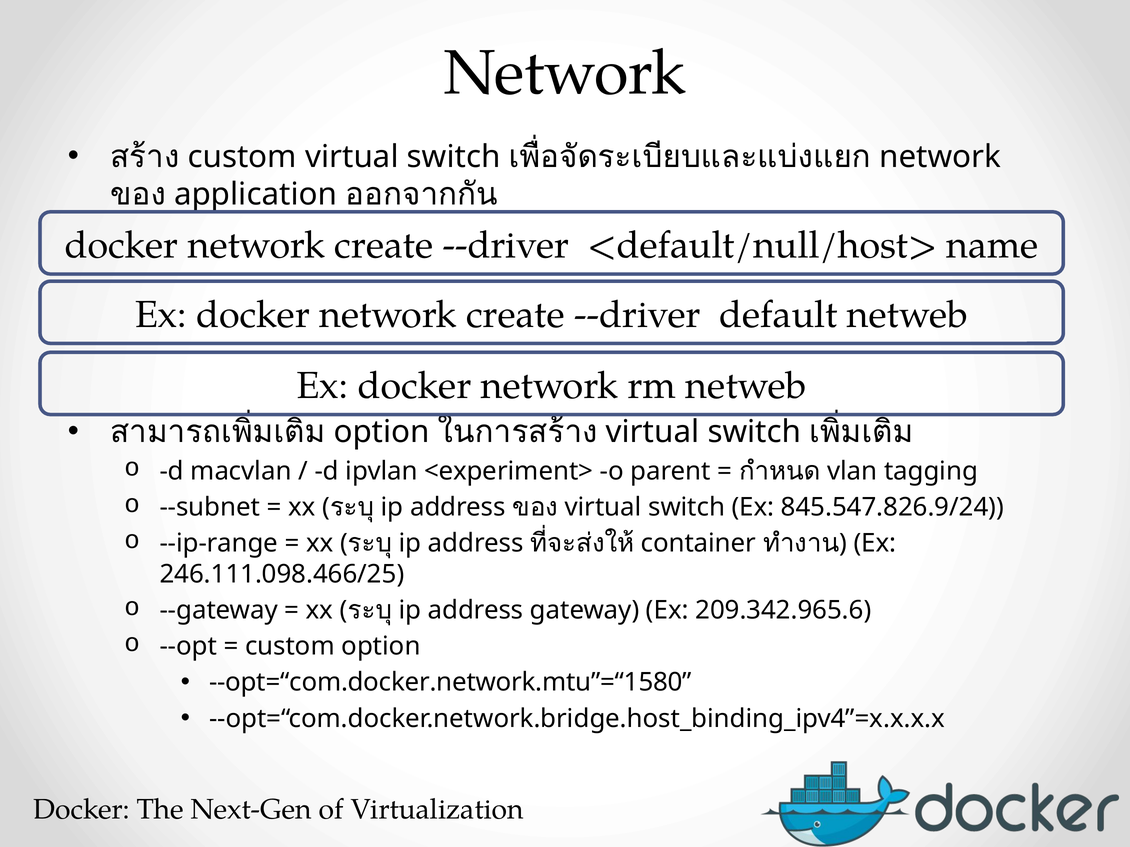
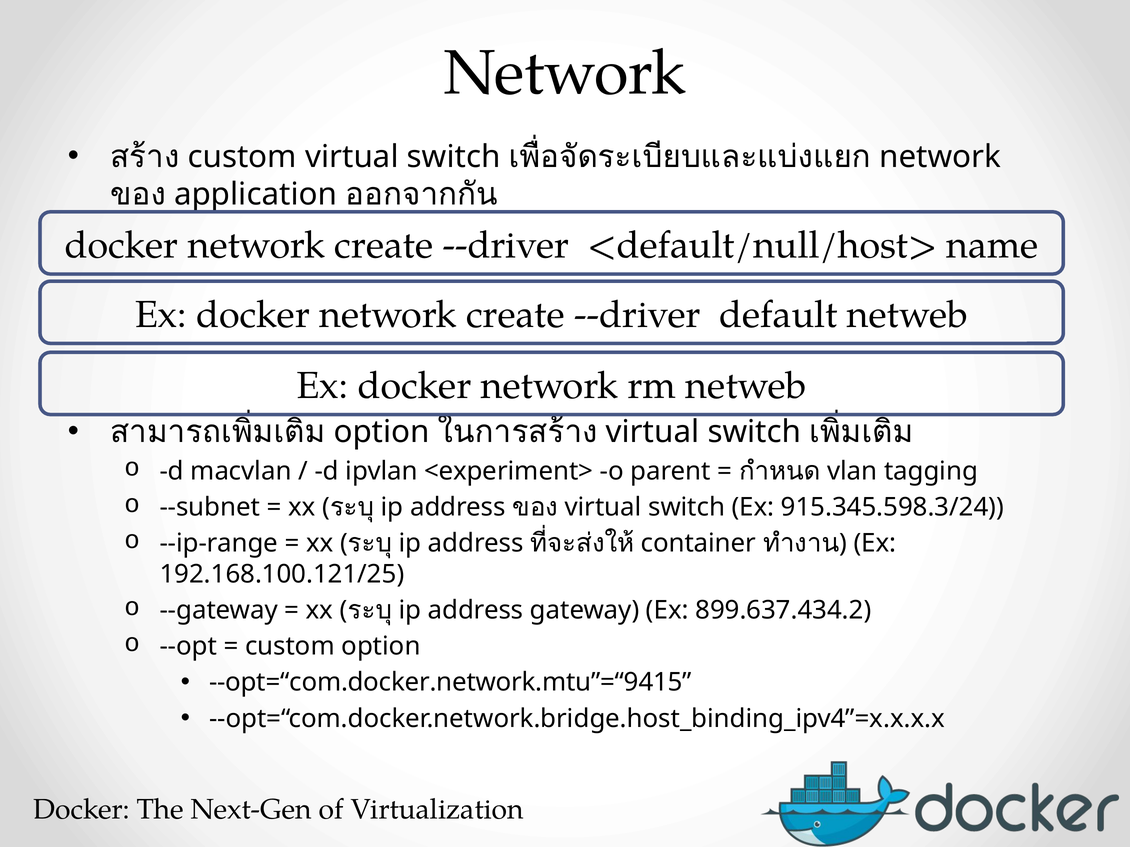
845.547.826.9/24: 845.547.826.9/24 -> 915.345.598.3/24
246.111.098.466/25: 246.111.098.466/25 -> 192.168.100.121/25
209.342.965.6: 209.342.965.6 -> 899.637.434.2
--opt=“com.docker.network.mtu”=“1580: --opt=“com.docker.network.mtu”=“1580 -> --opt=“com.docker.network.mtu”=“9415
